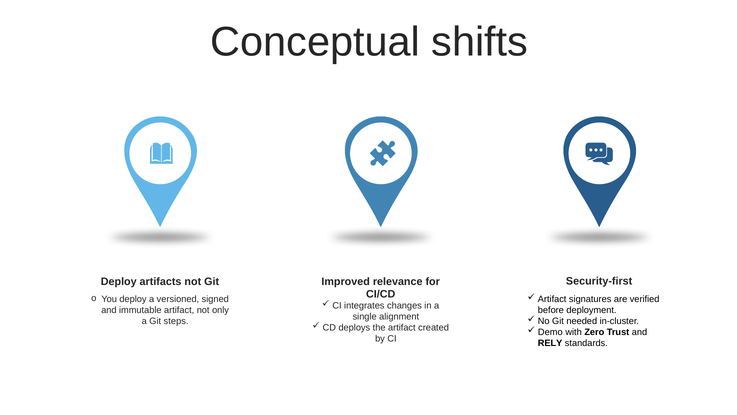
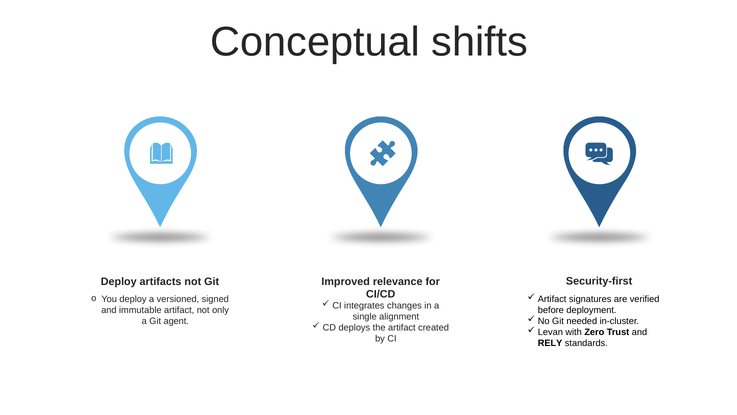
steps: steps -> agent
Demo: Demo -> Levan
